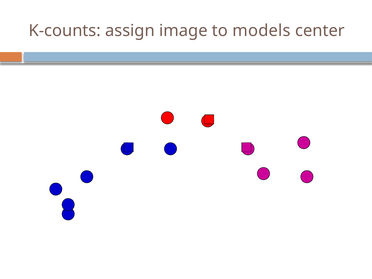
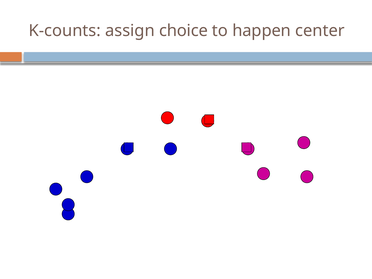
image: image -> choice
models: models -> happen
